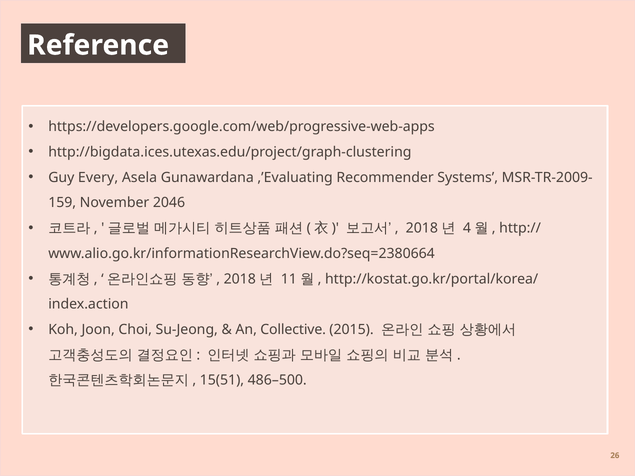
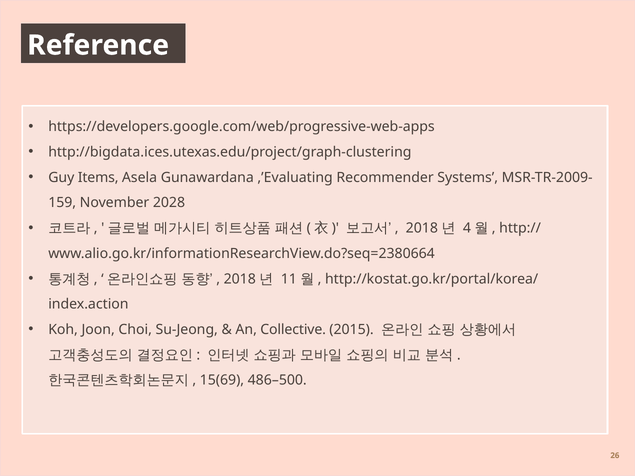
Every: Every -> Items
2046: 2046 -> 2028
15(51: 15(51 -> 15(69
